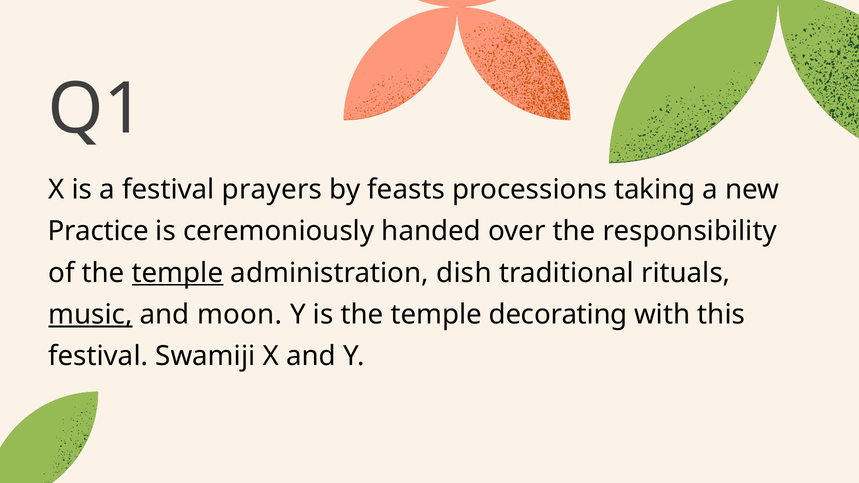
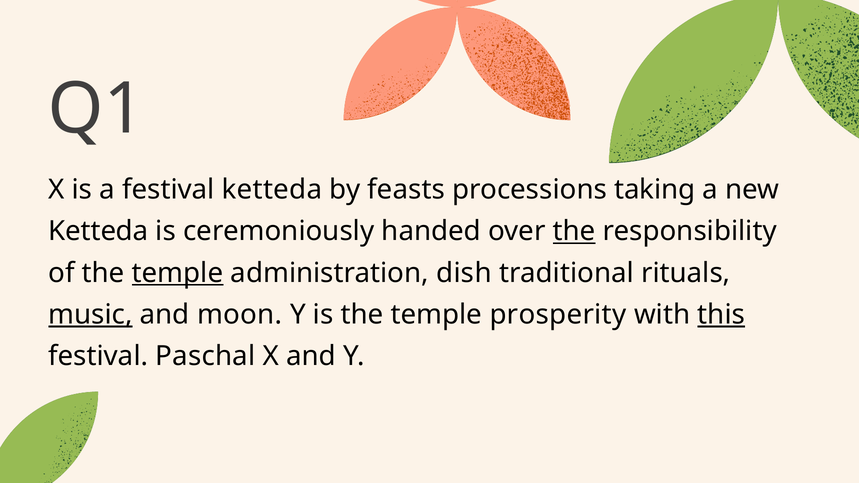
festival prayers: prayers -> ketteda
Practice at (98, 231): Practice -> Ketteda
the at (574, 231) underline: none -> present
decorating: decorating -> prosperity
this underline: none -> present
Swamiji: Swamiji -> Paschal
